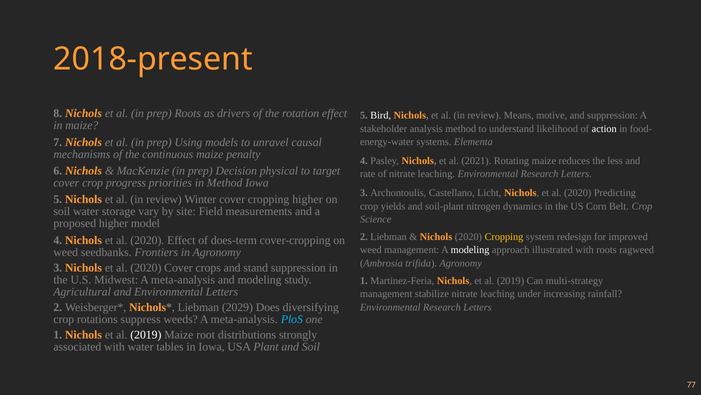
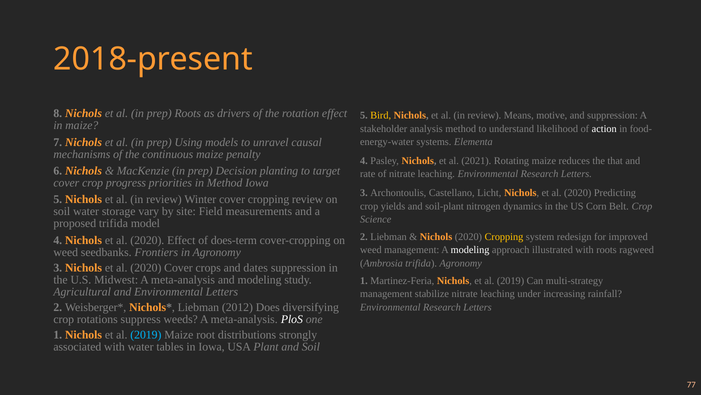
Bird colour: white -> yellow
less: less -> that
physical: physical -> planting
cropping higher: higher -> review
proposed higher: higher -> trifida
stand: stand -> dates
2029: 2029 -> 2012
PloS colour: light blue -> white
2019 at (146, 334) colour: white -> light blue
